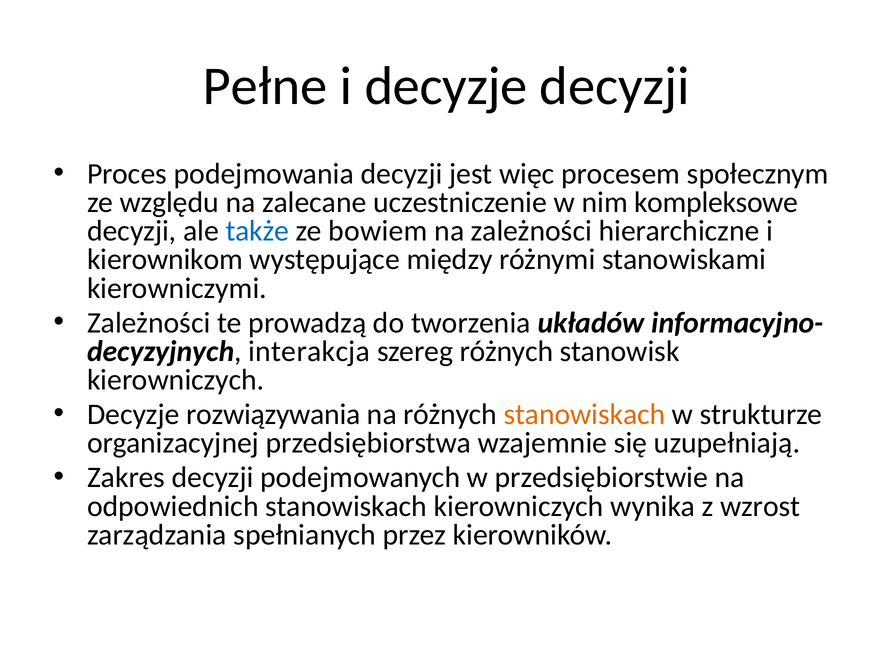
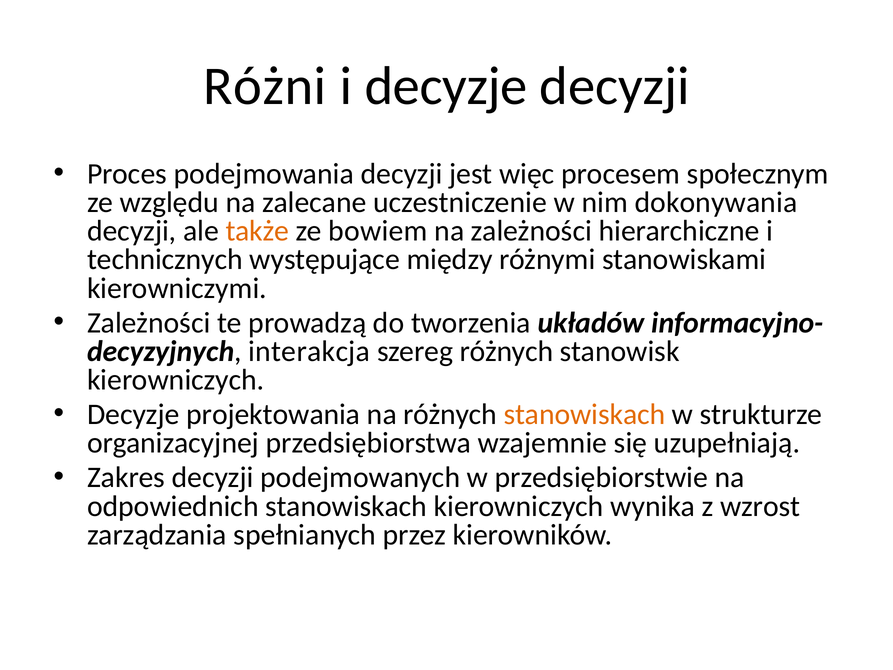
Pełne: Pełne -> Różni
kompleksowe: kompleksowe -> dokonywania
także colour: blue -> orange
kierownikom: kierownikom -> technicznych
rozwiązywania: rozwiązywania -> projektowania
